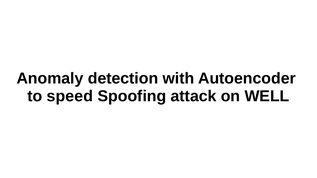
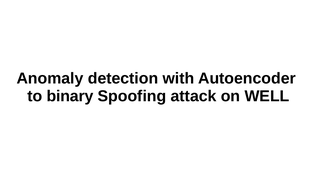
speed: speed -> binary
